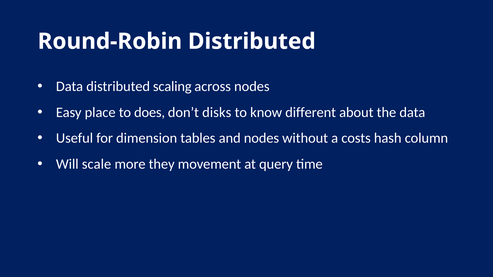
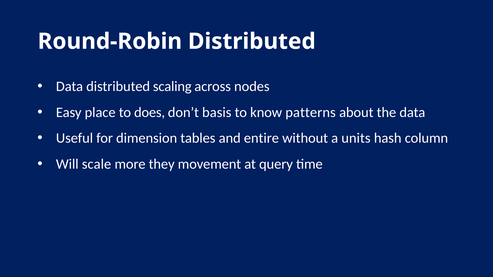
disks: disks -> basis
different: different -> patterns
and nodes: nodes -> entire
costs: costs -> units
